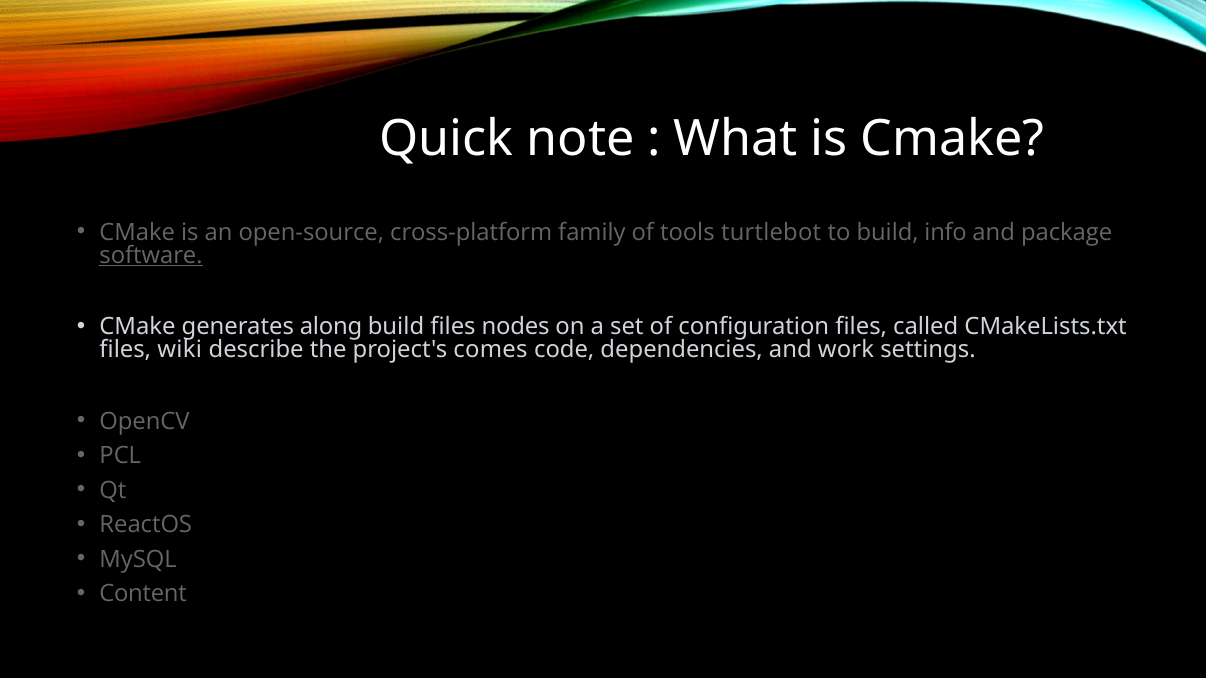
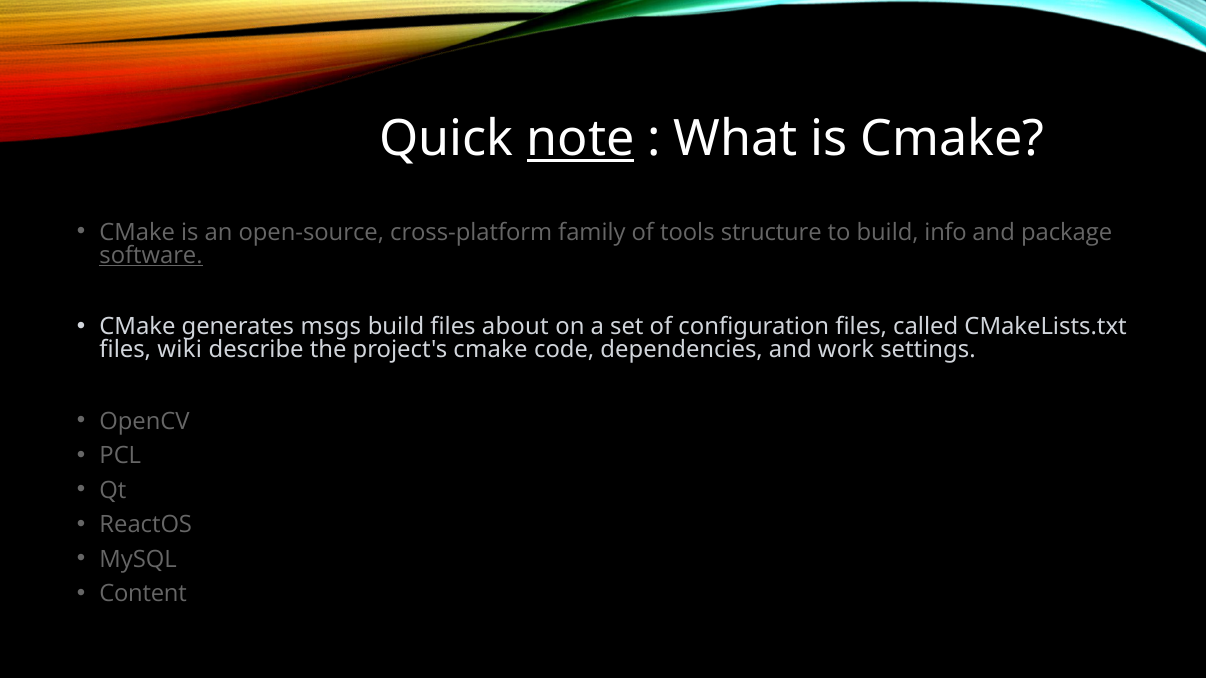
note underline: none -> present
turtlebot: turtlebot -> structure
along: along -> msgs
nodes: nodes -> about
project's comes: comes -> cmake
